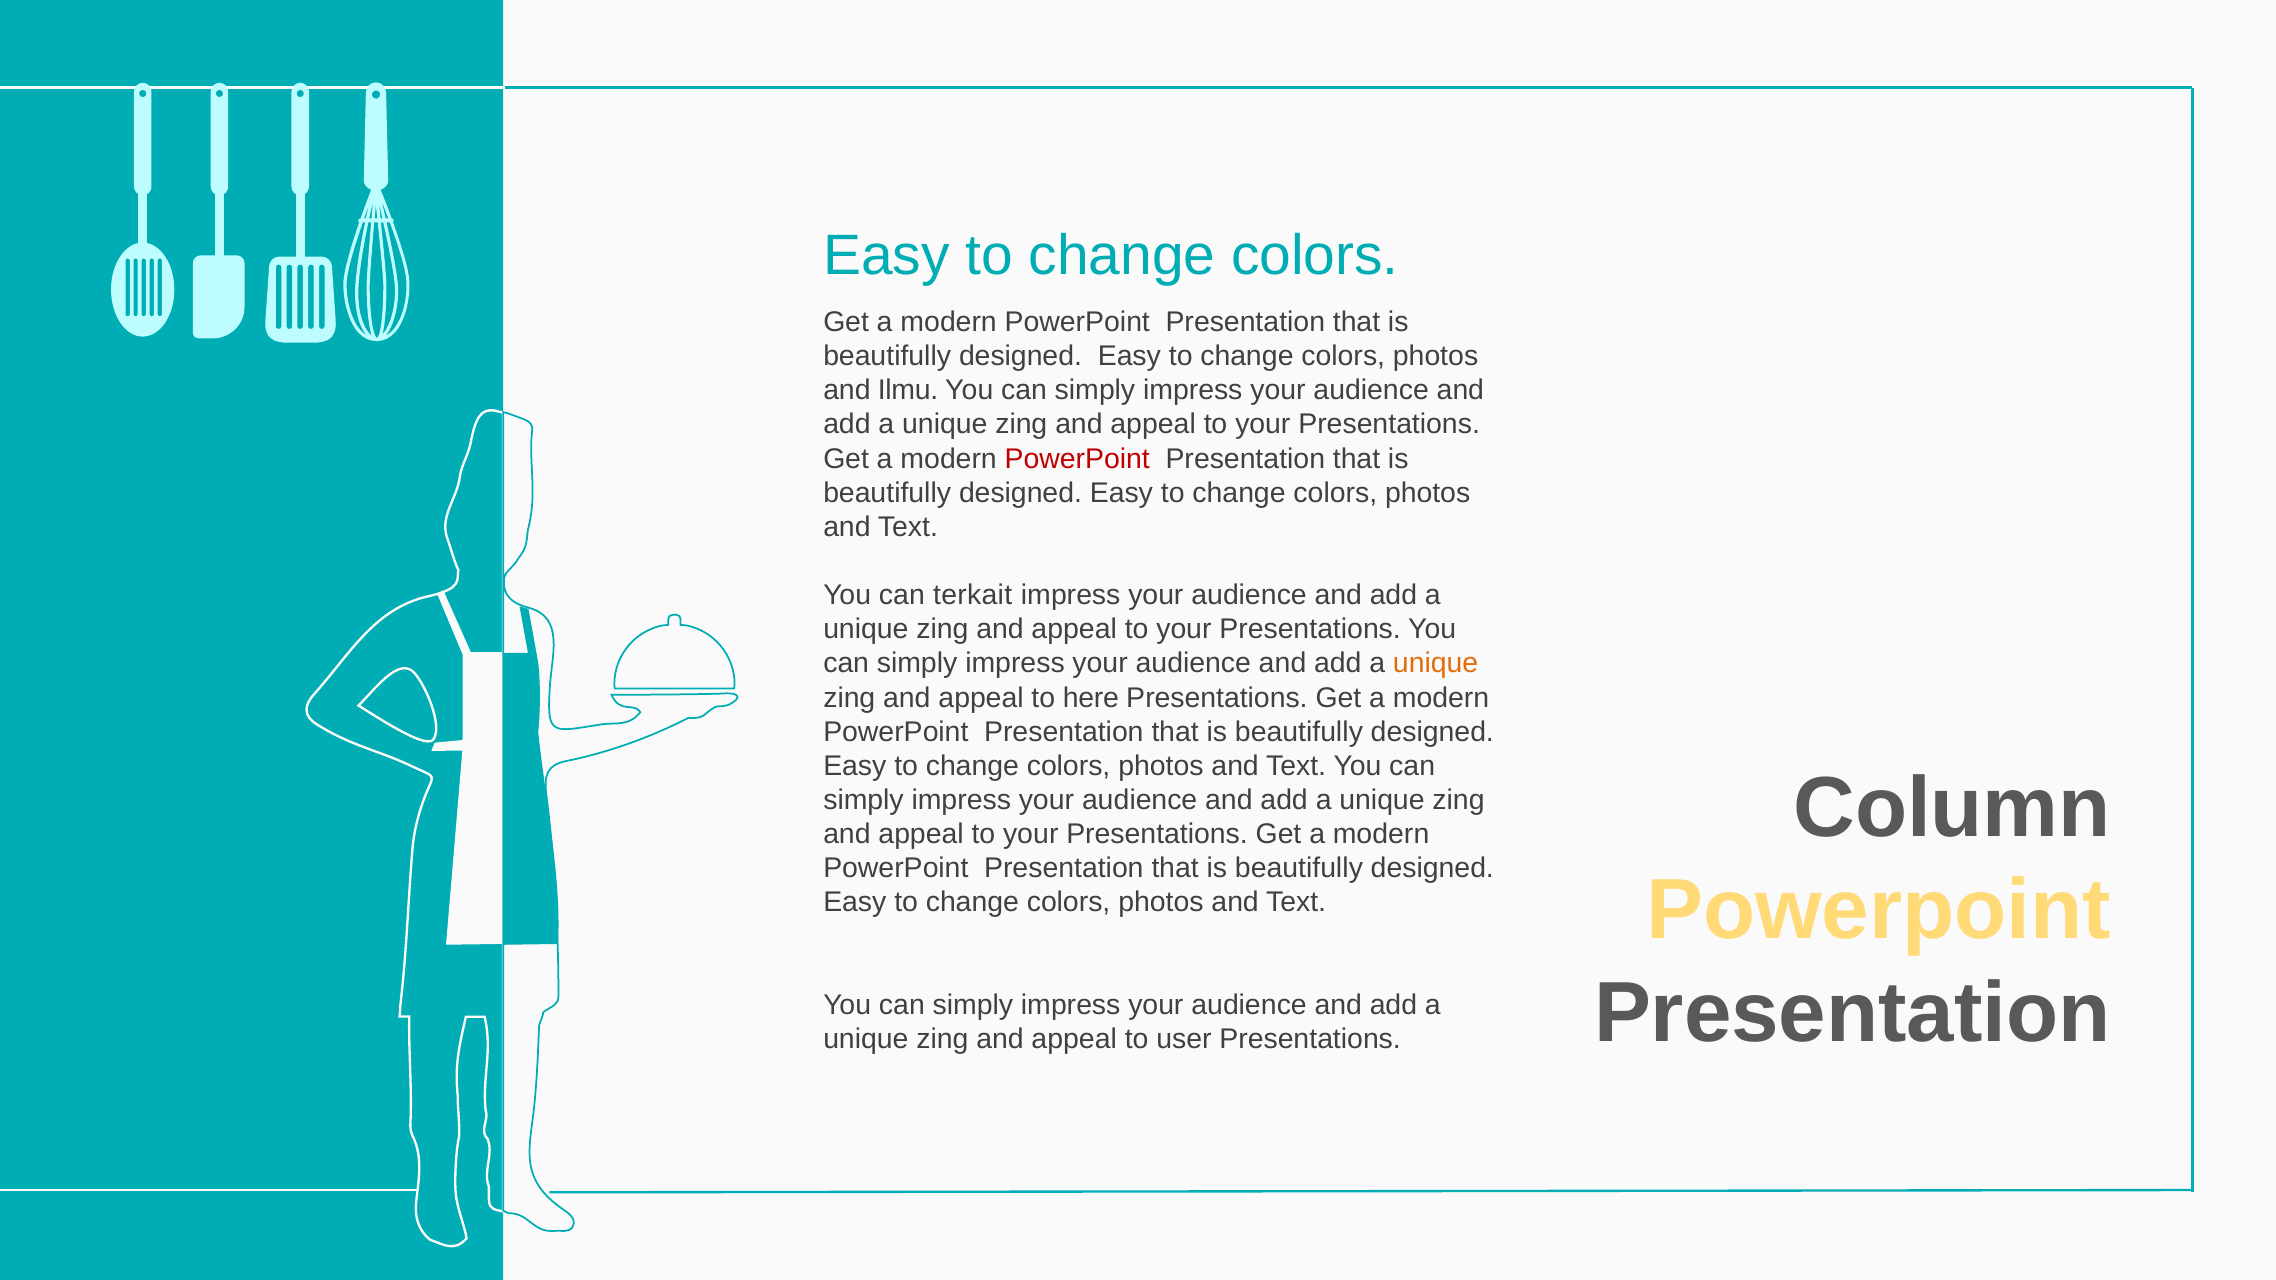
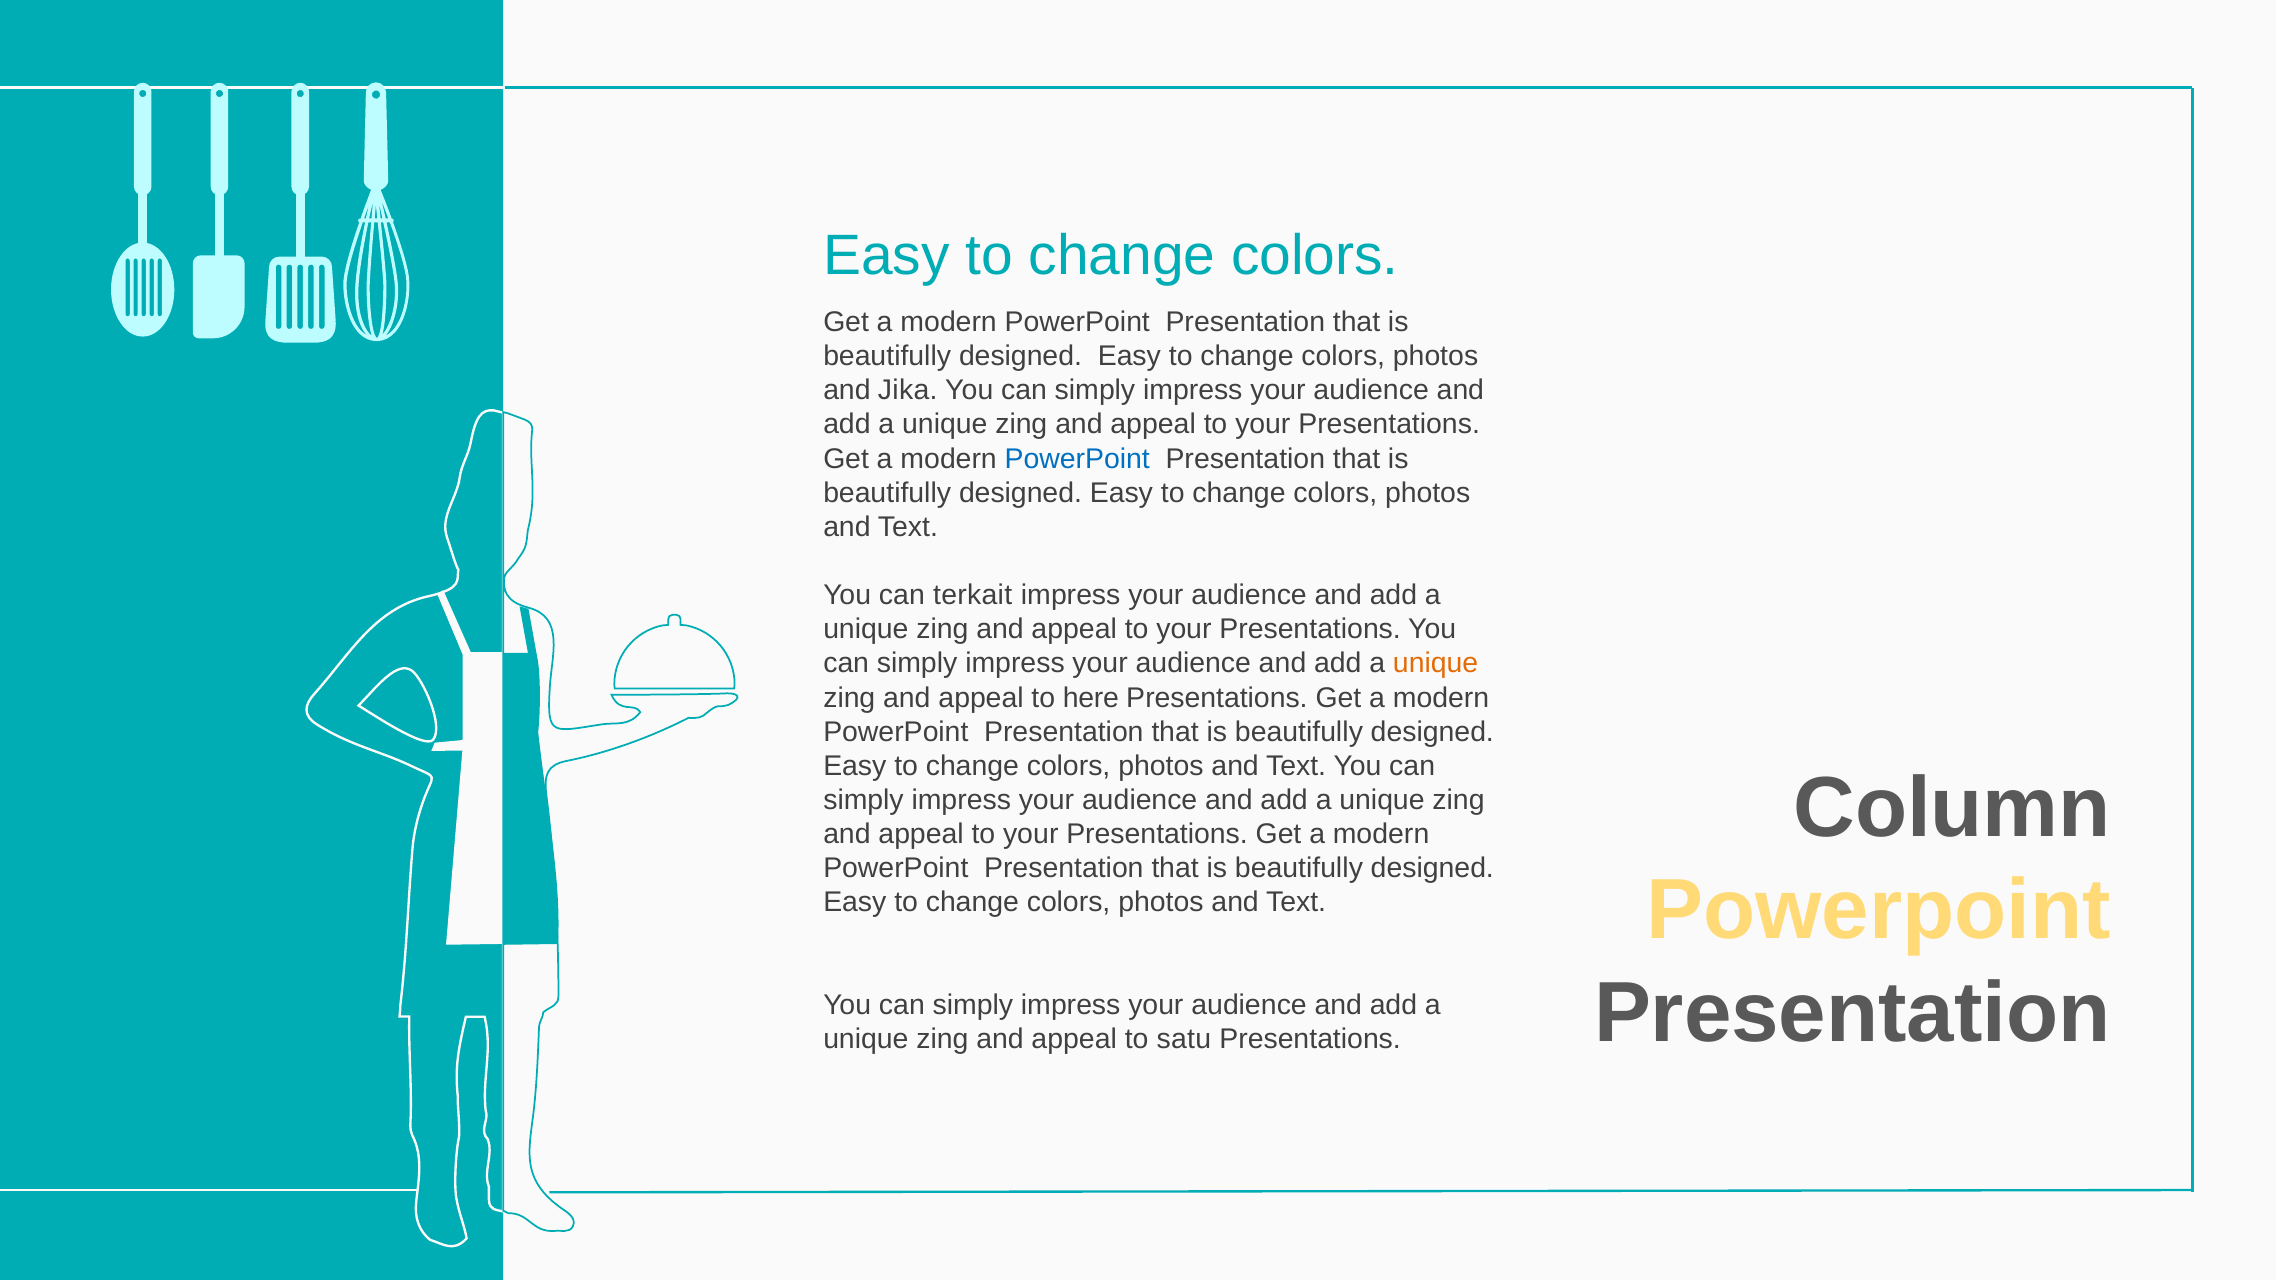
Ilmu: Ilmu -> Jika
PowerPoint at (1077, 459) colour: red -> blue
user: user -> satu
